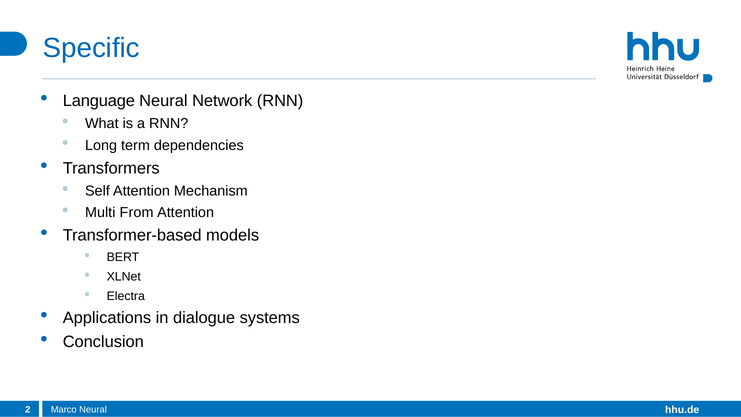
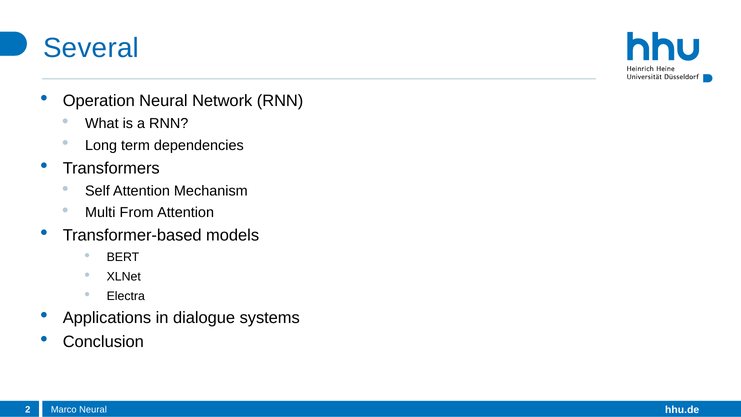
Specific: Specific -> Several
Language: Language -> Operation
